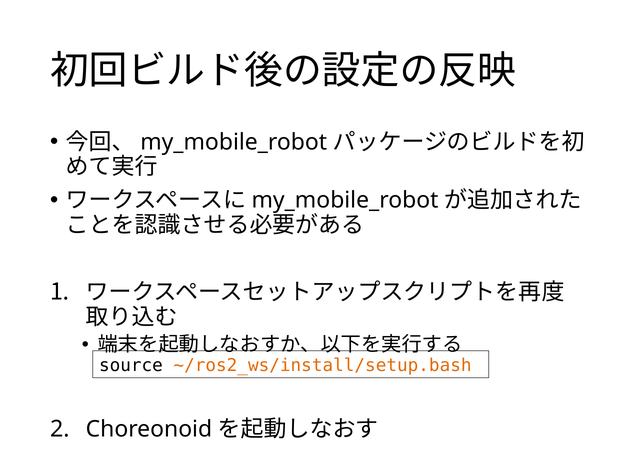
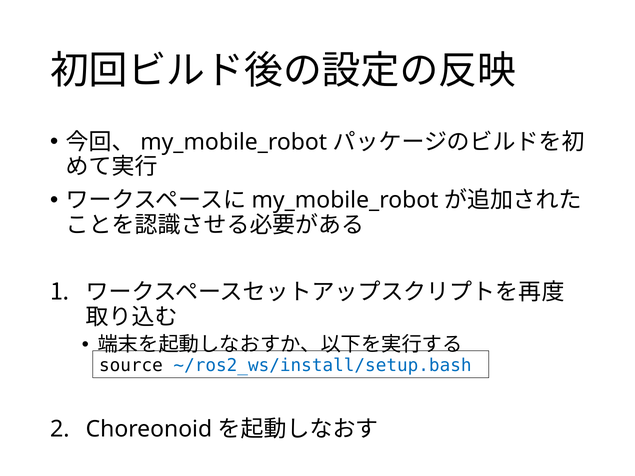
~/ros2_ws/install/setup.bash colour: orange -> blue
